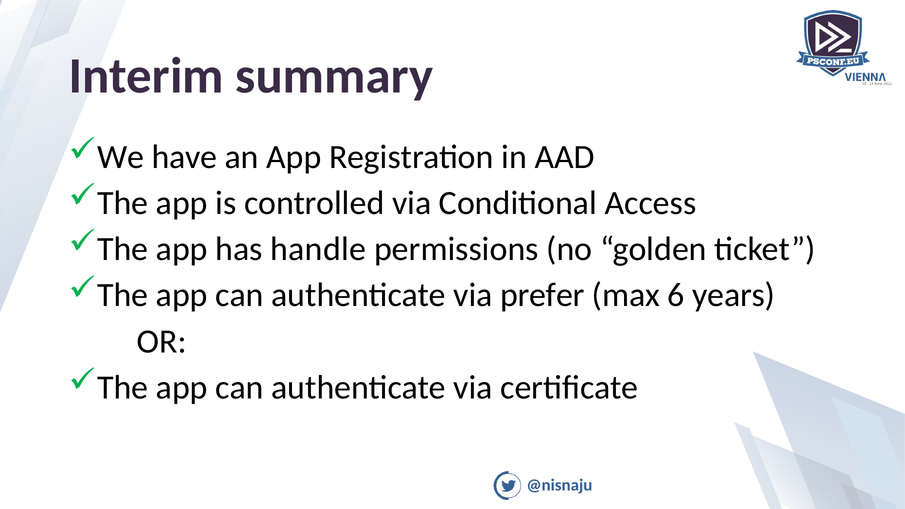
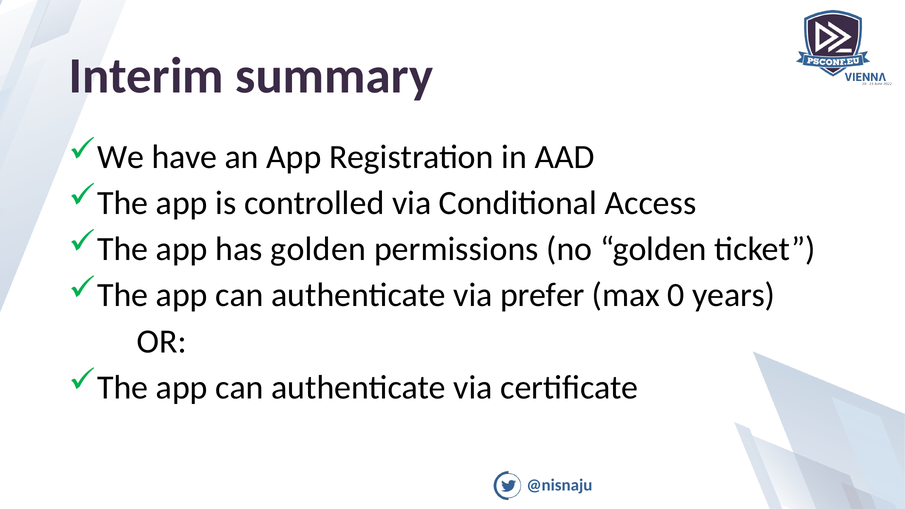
has handle: handle -> golden
6: 6 -> 0
